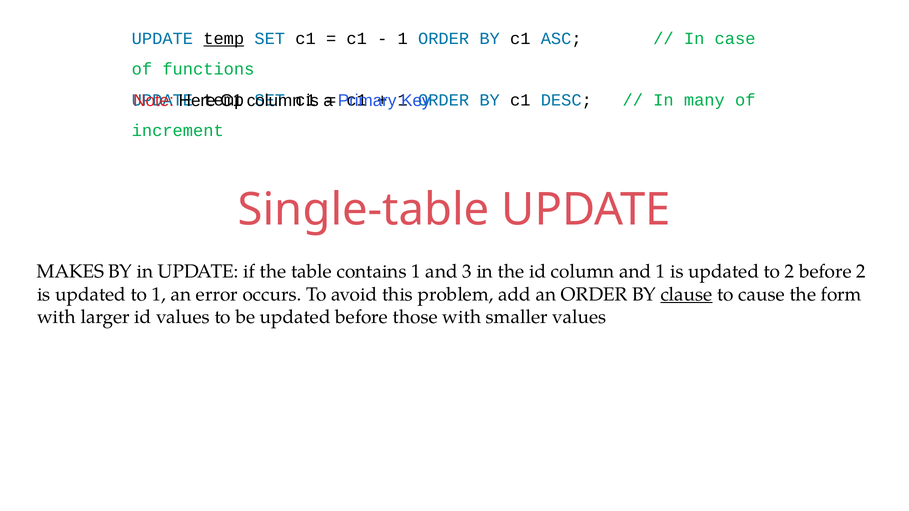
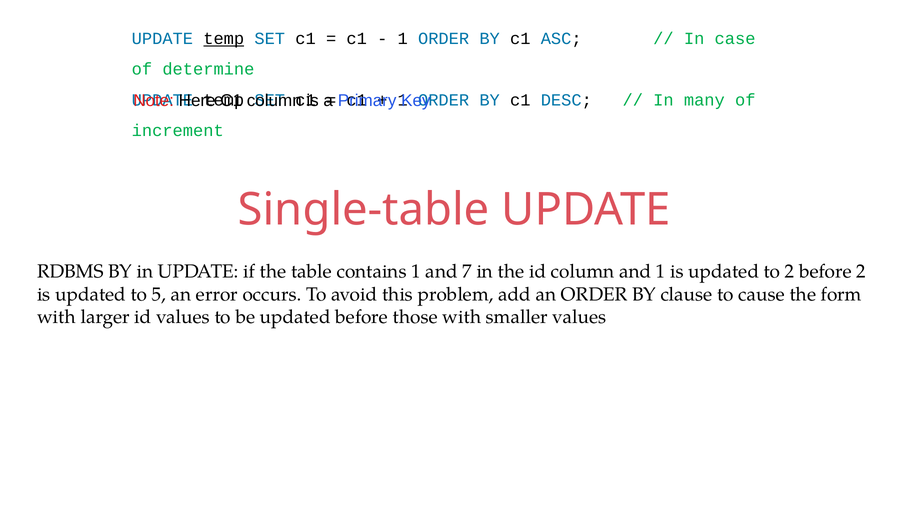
functions: functions -> determine
MAKES: MAKES -> RDBMS
3: 3 -> 7
to 1: 1 -> 5
clause underline: present -> none
